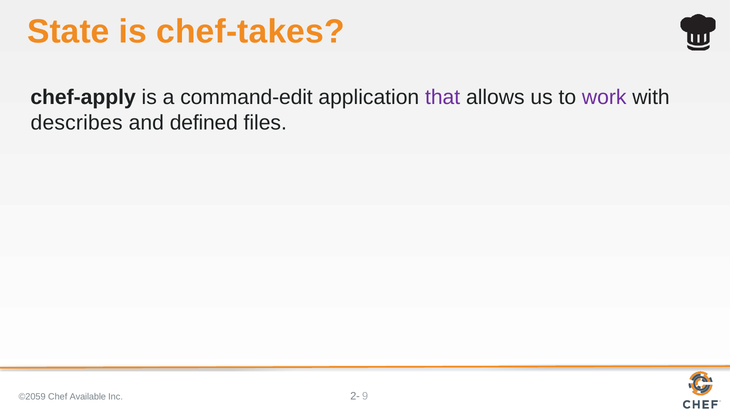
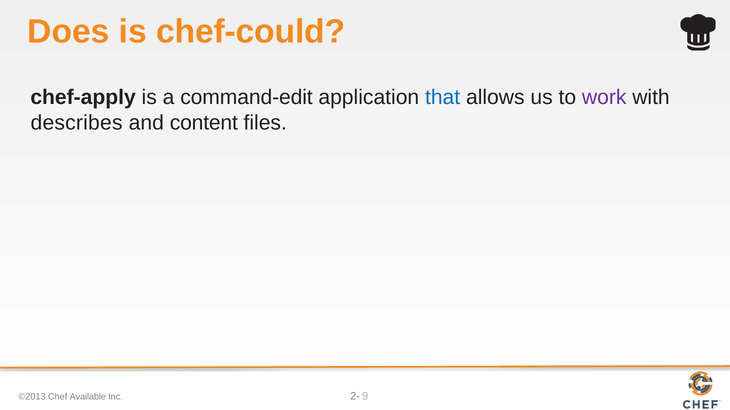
State: State -> Does
chef-takes: chef-takes -> chef-could
that colour: purple -> blue
defined: defined -> content
©2059: ©2059 -> ©2013
